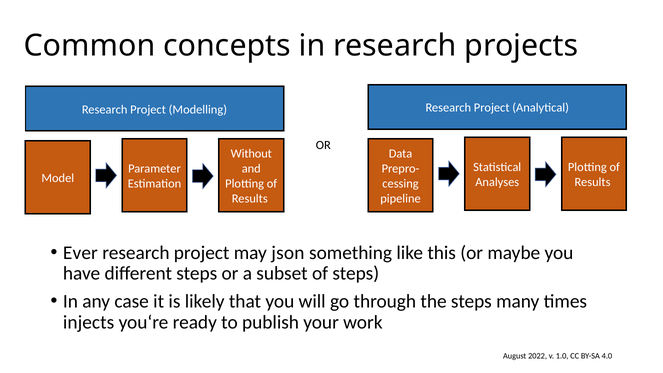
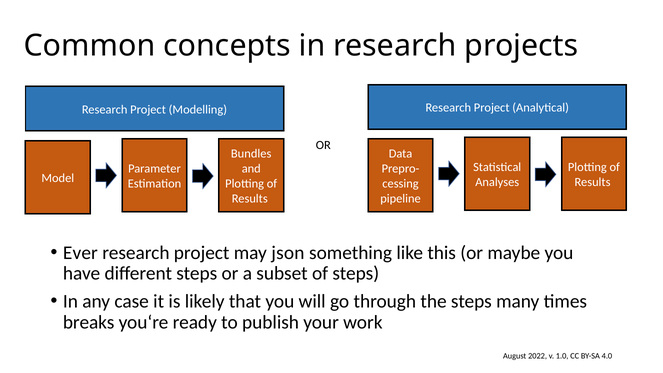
Without: Without -> Bundles
injects: injects -> breaks
